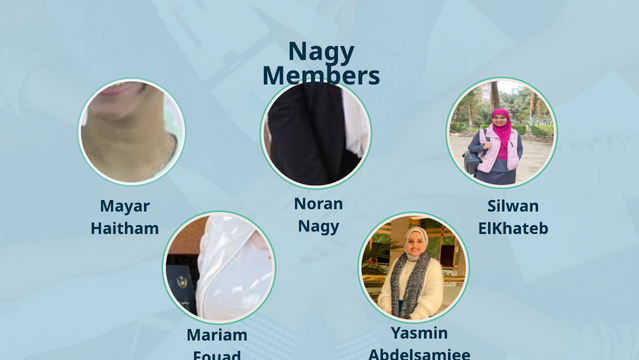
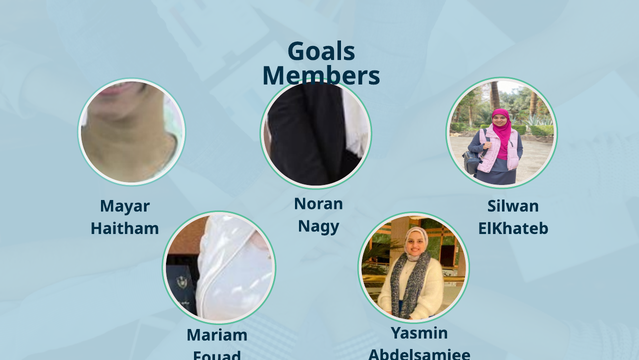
Nagy at (321, 52): Nagy -> Goals
